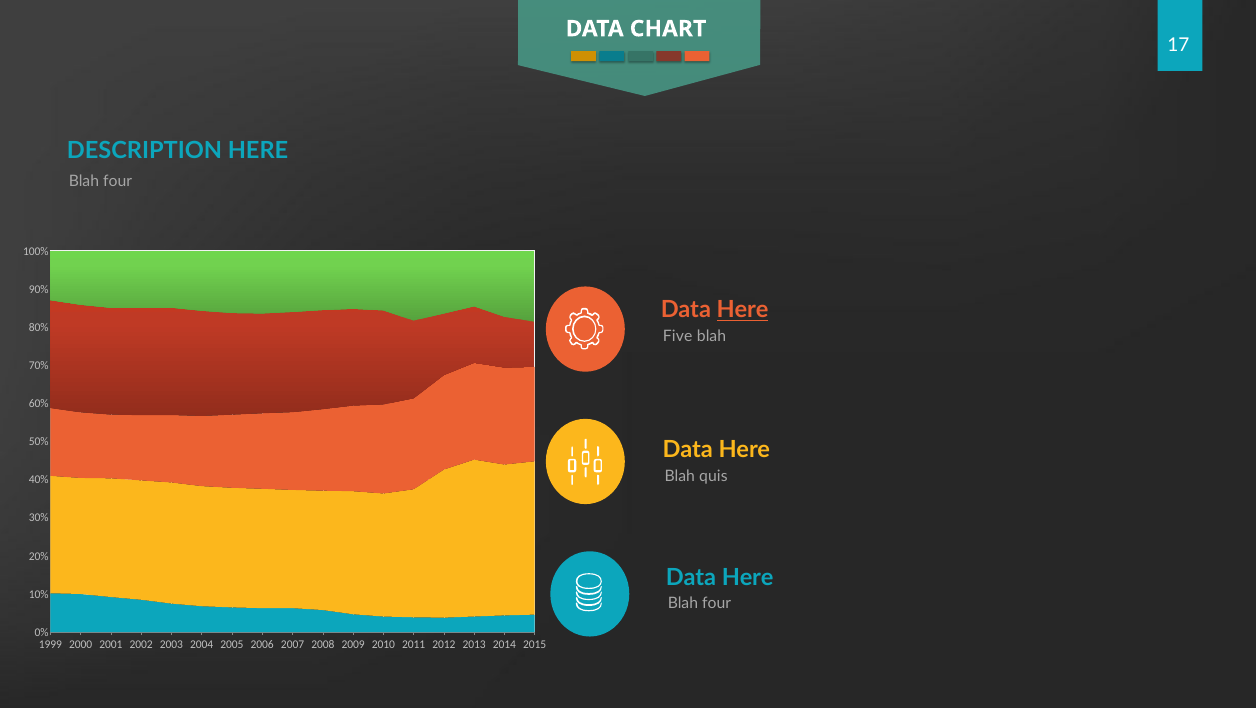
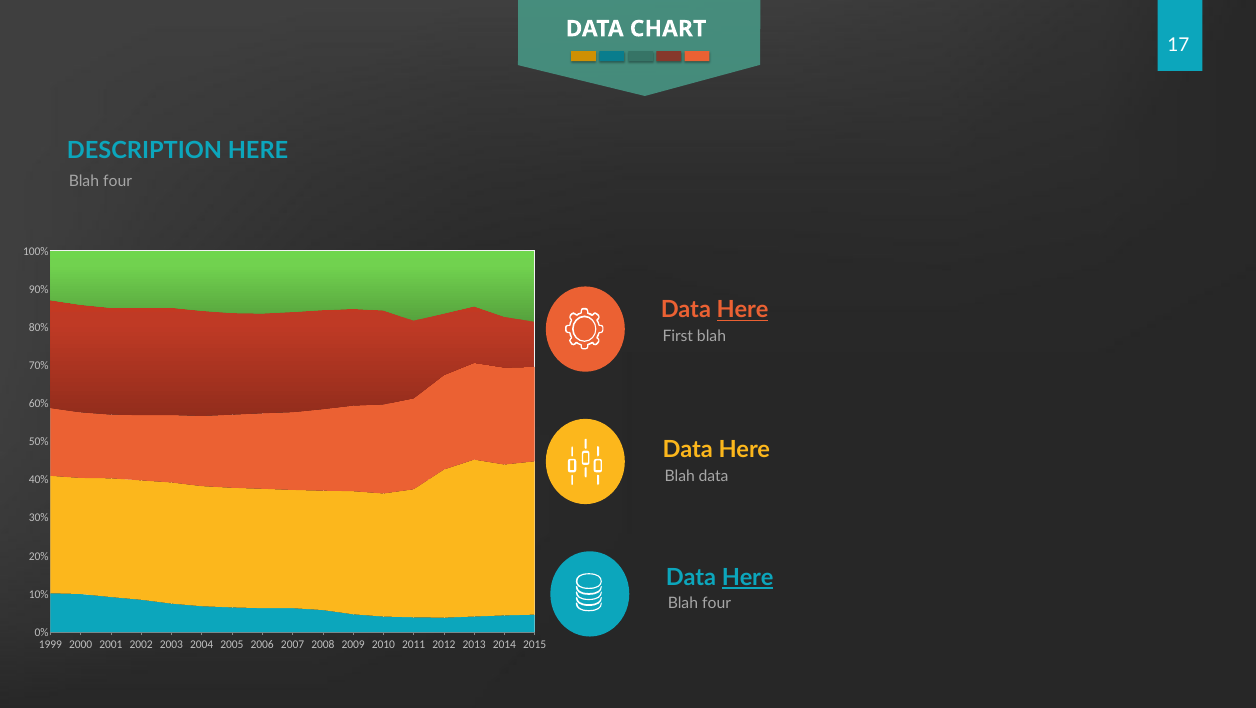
Five: Five -> First
quis at (713, 476): quis -> data
Here at (748, 578) underline: none -> present
